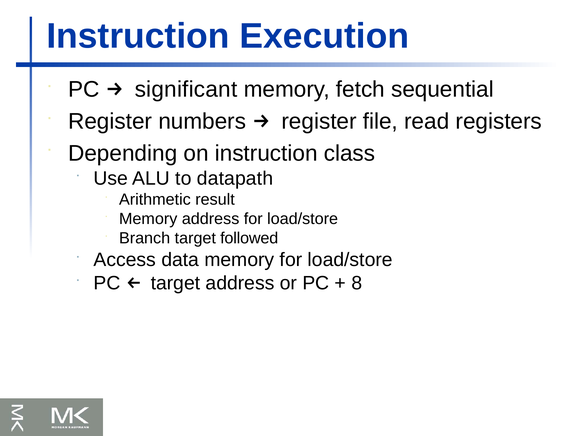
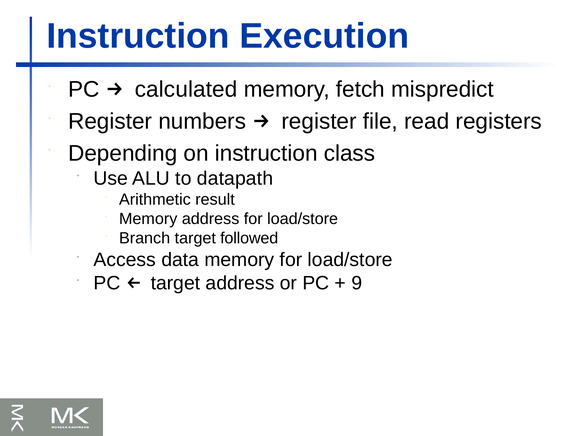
significant: significant -> calculated
sequential: sequential -> mispredict
8: 8 -> 9
